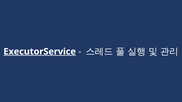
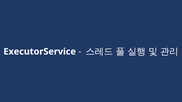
ExecutorService underline: present -> none
